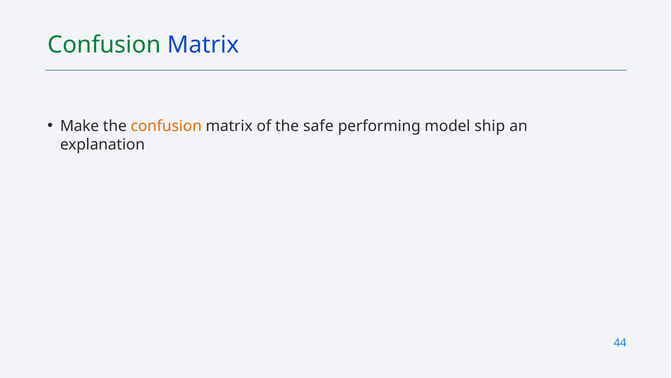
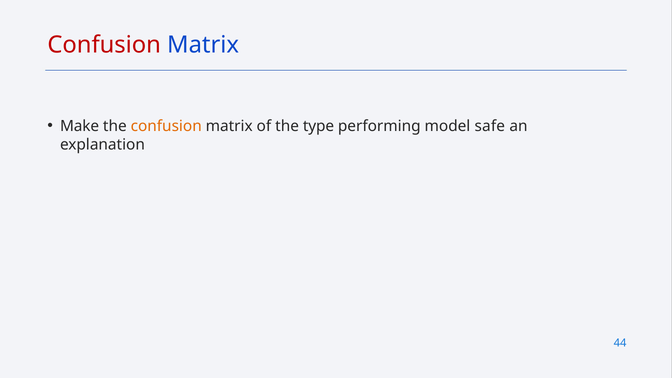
Confusion at (104, 45) colour: green -> red
safe: safe -> type
ship: ship -> safe
